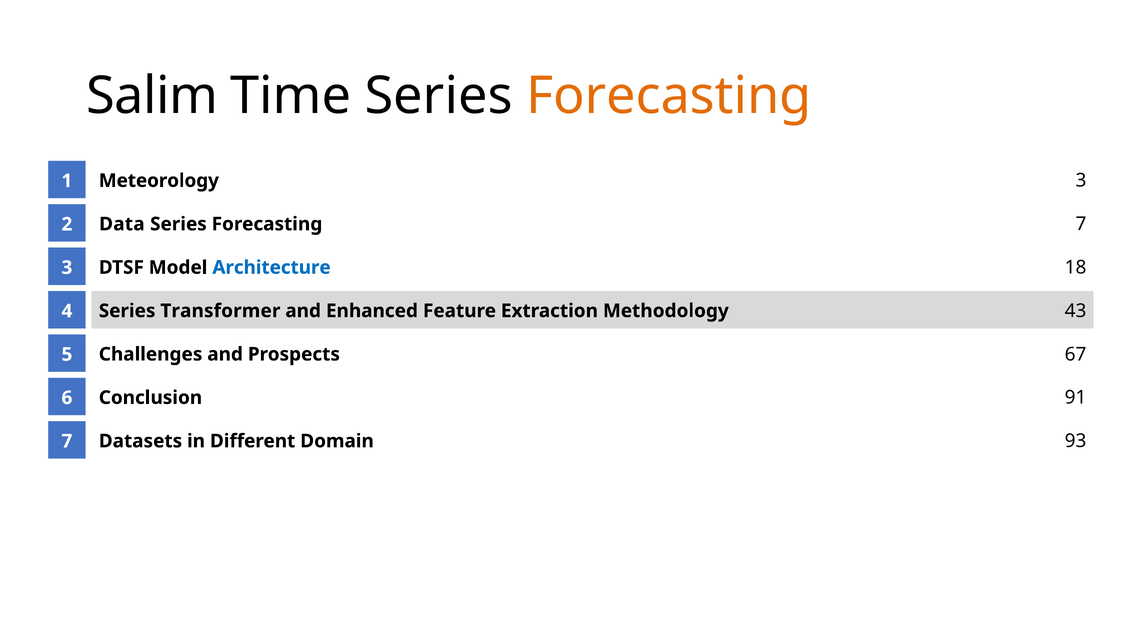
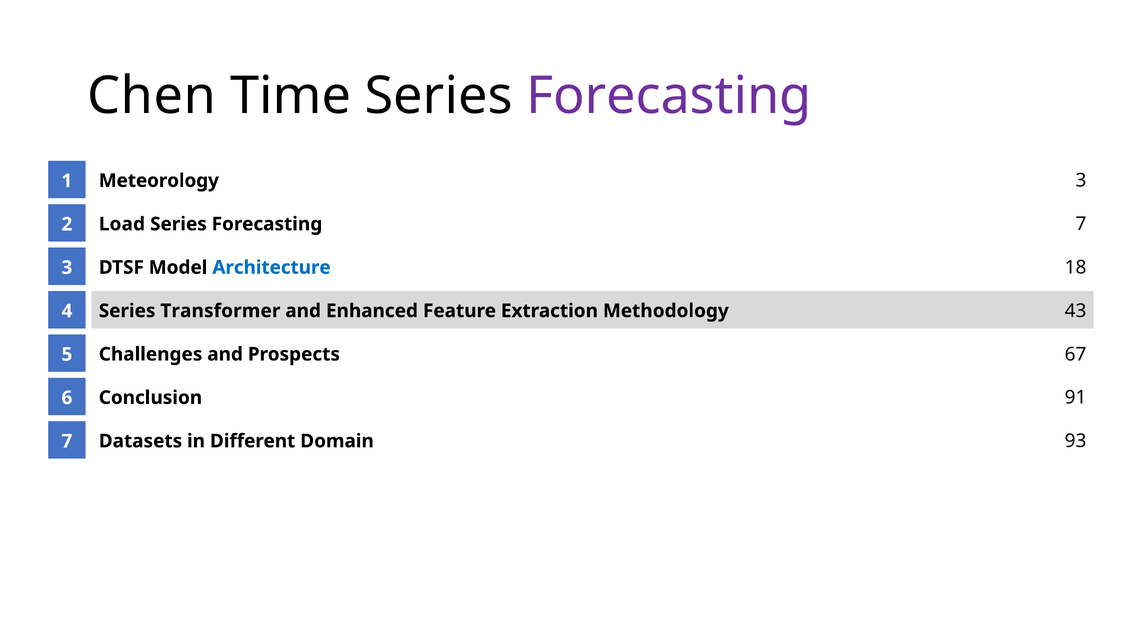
Salim: Salim -> Chen
Forecasting at (669, 96) colour: orange -> purple
Data: Data -> Load
